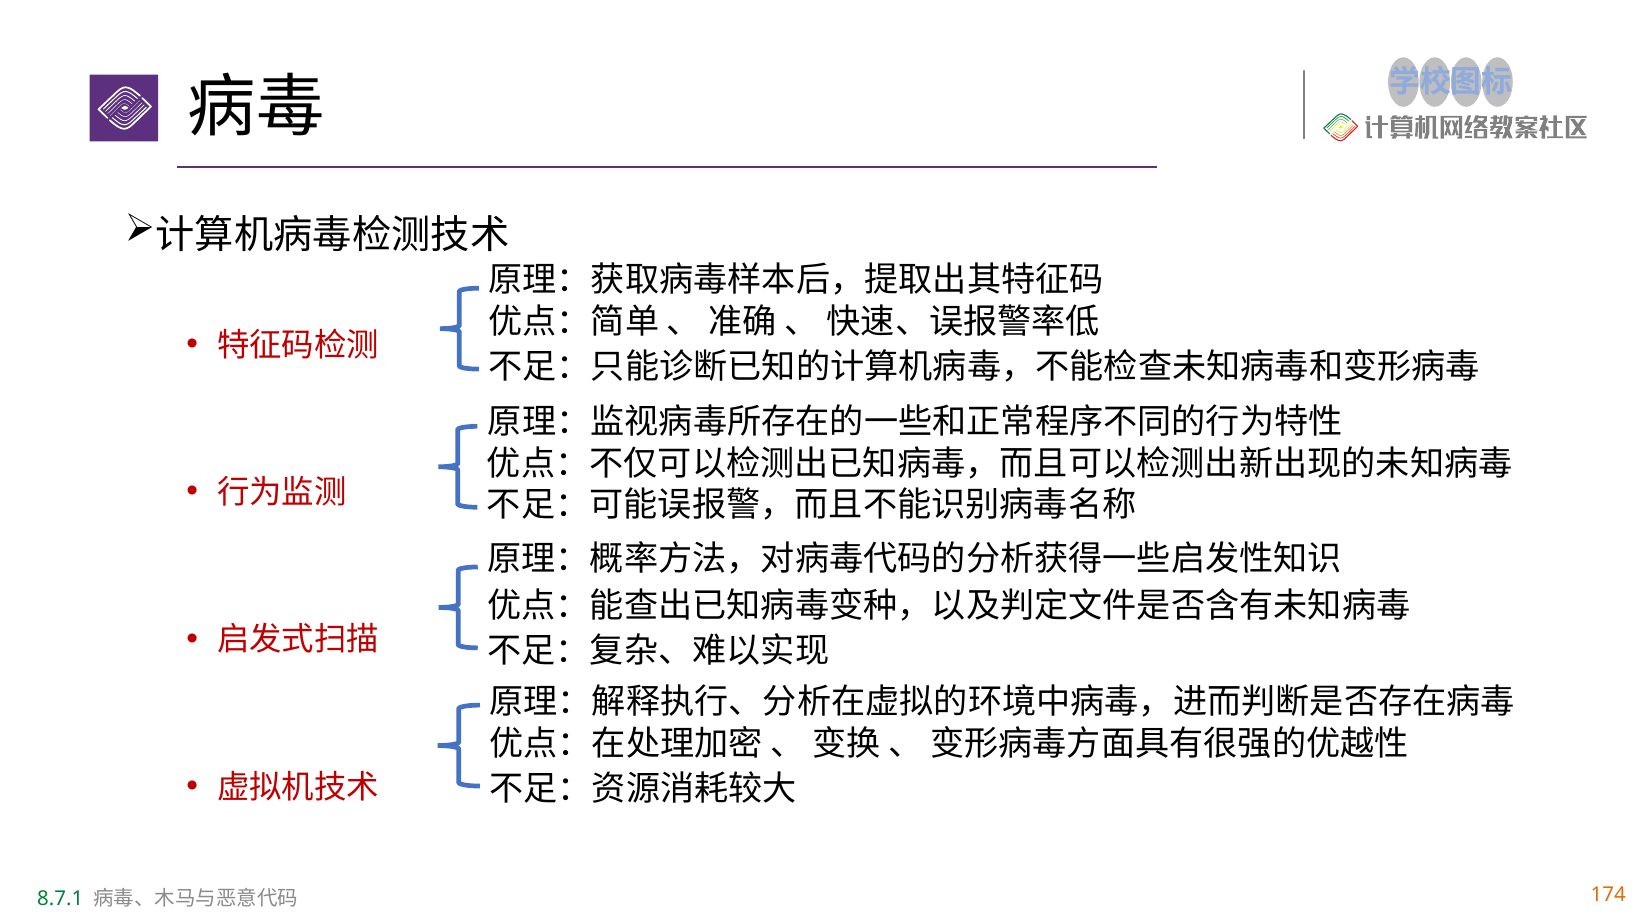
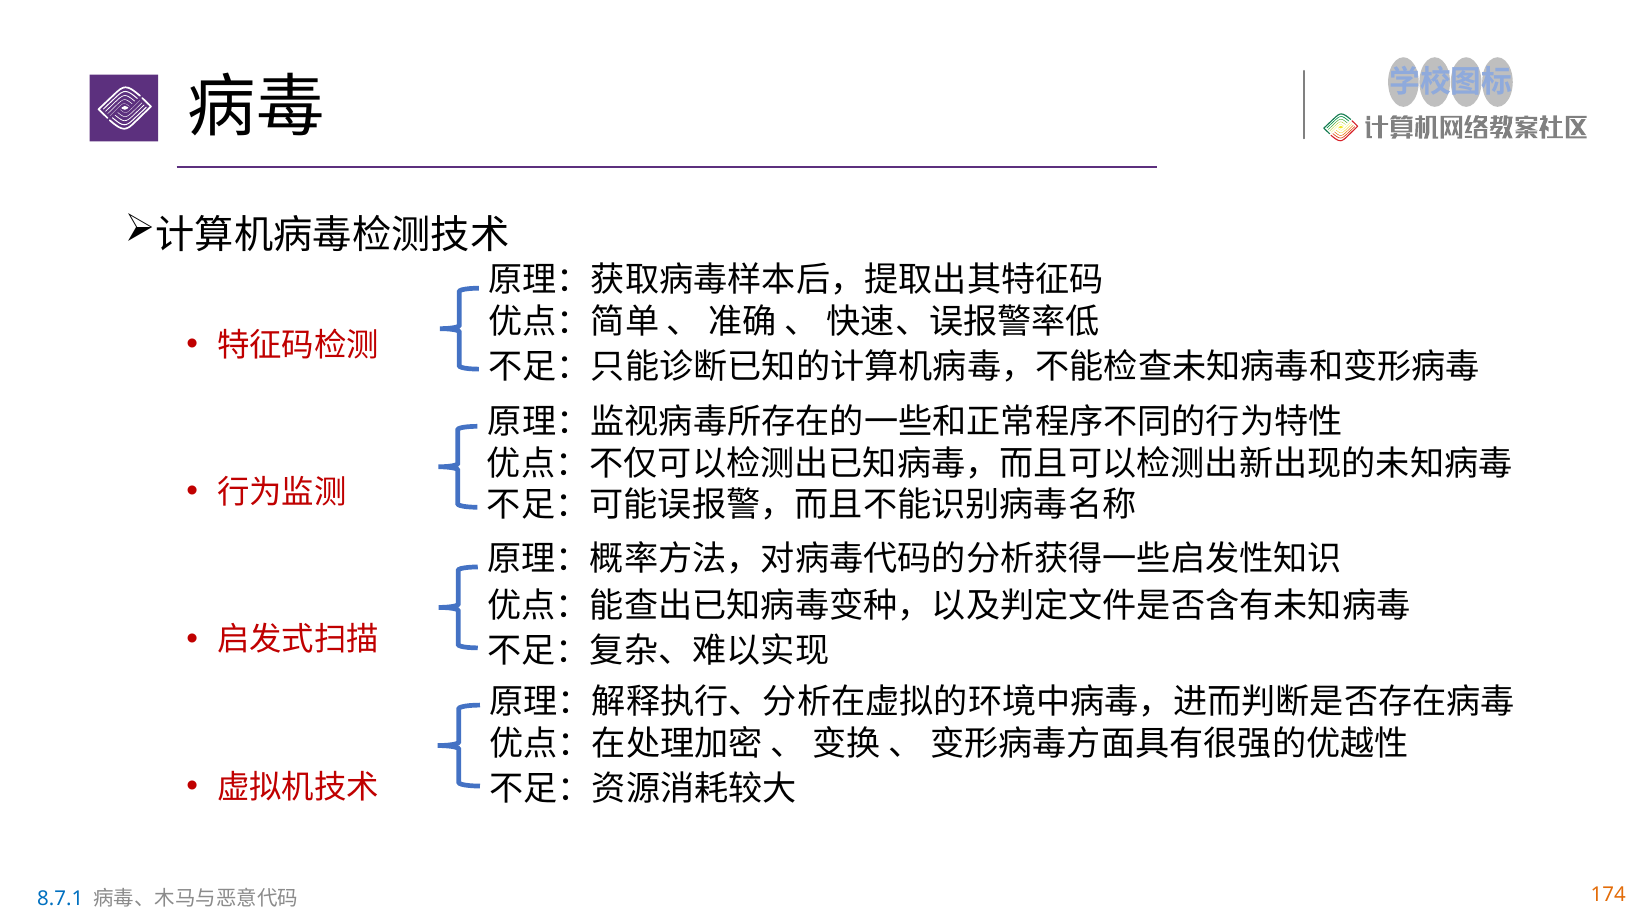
8.7.1 colour: green -> blue
